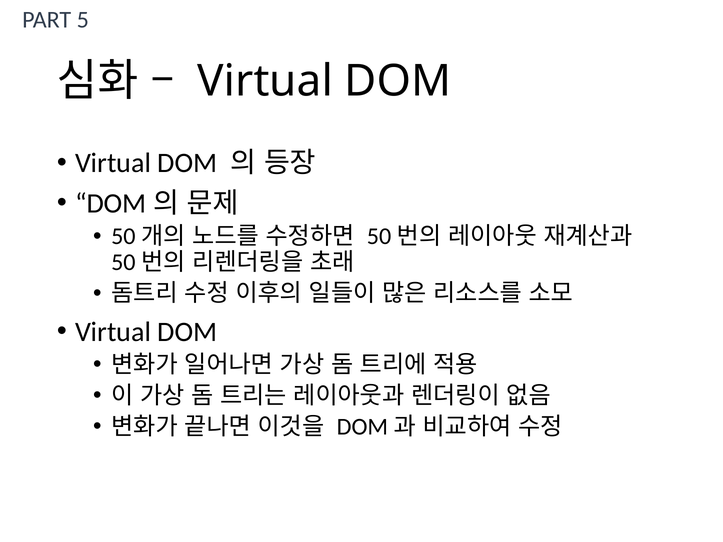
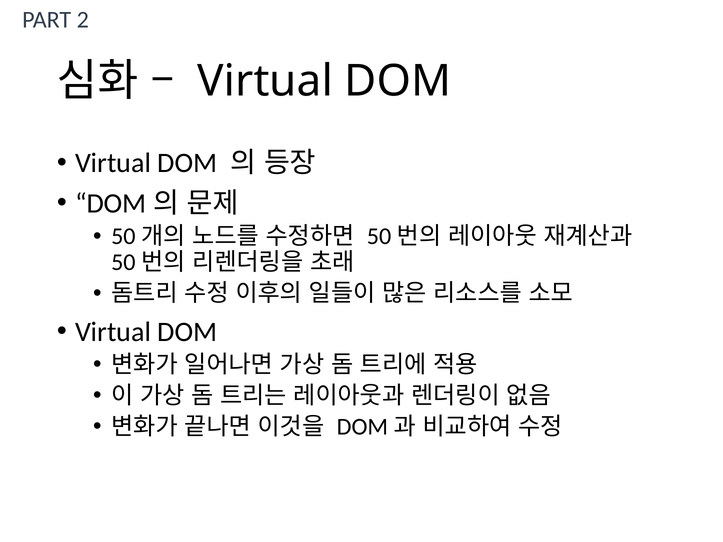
5: 5 -> 2
